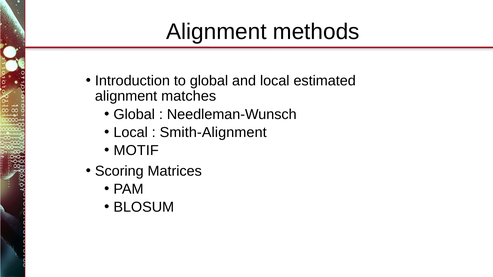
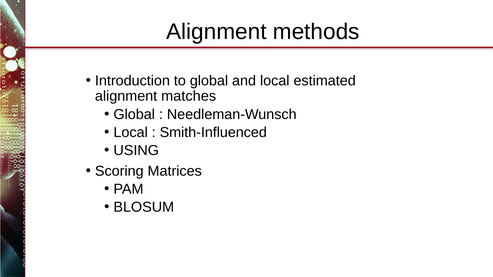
Smith-Alignment: Smith-Alignment -> Smith-Influenced
MOTIF: MOTIF -> USING
